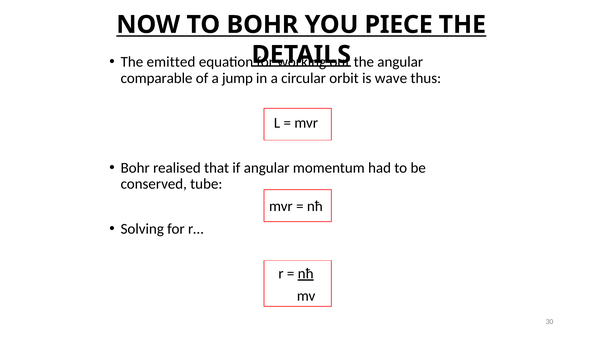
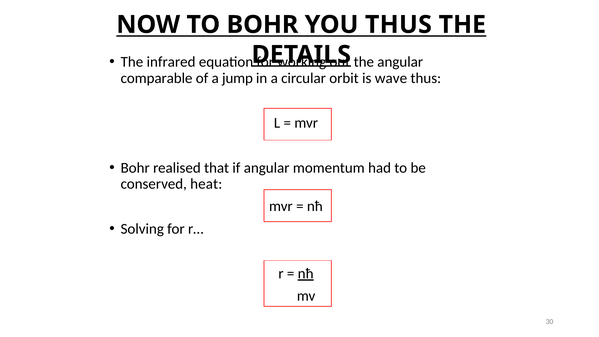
YOU PIECE: PIECE -> THUS
emitted: emitted -> infrared
tube: tube -> heat
